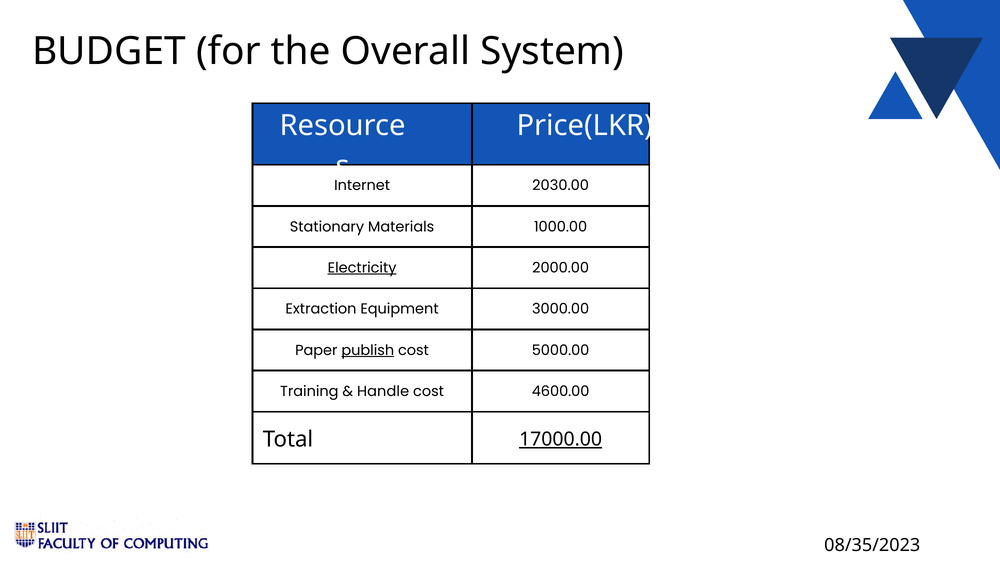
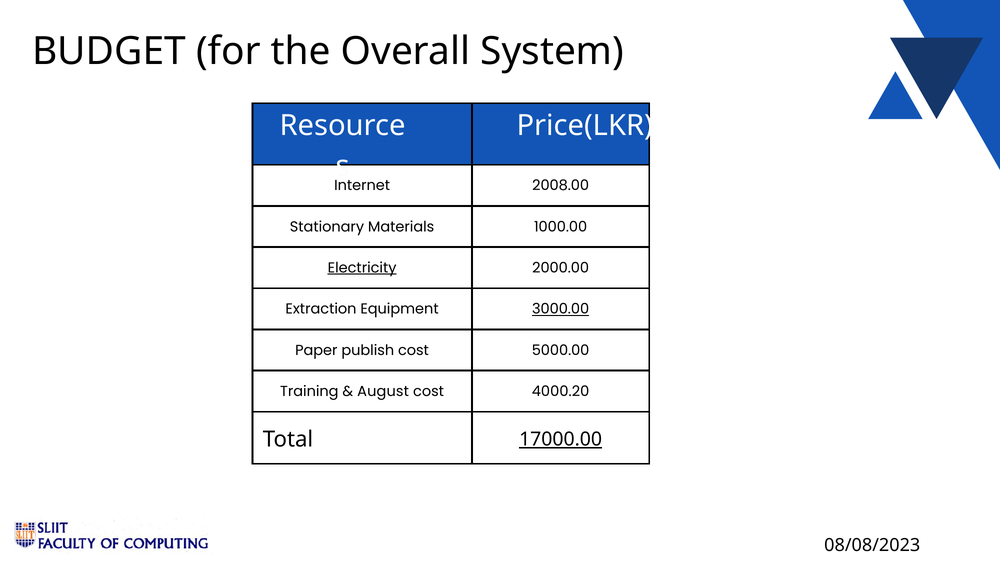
2030.00: 2030.00 -> 2008.00
3000.00 underline: none -> present
publish underline: present -> none
Handle: Handle -> August
4600.00: 4600.00 -> 4000.20
08/35/2023: 08/35/2023 -> 08/08/2023
